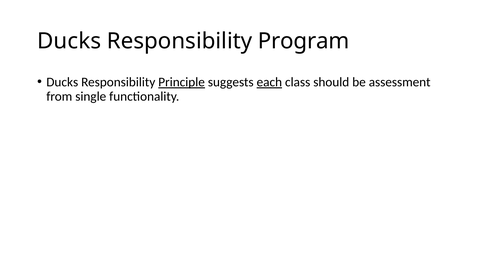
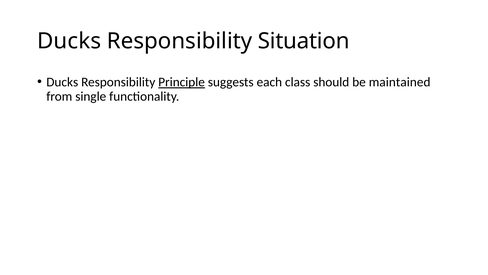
Program: Program -> Situation
each underline: present -> none
assessment: assessment -> maintained
